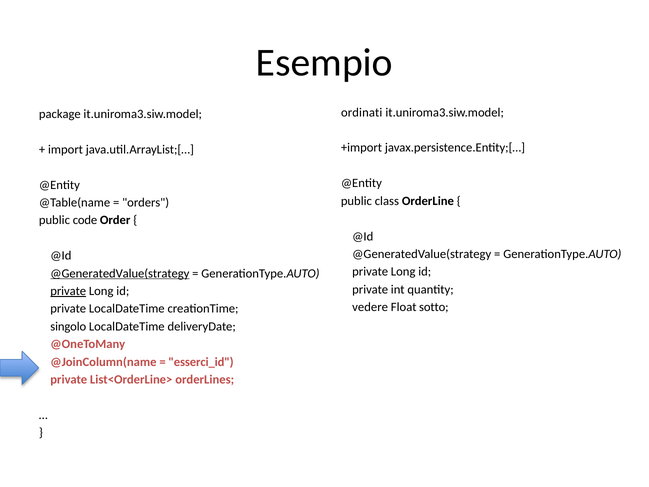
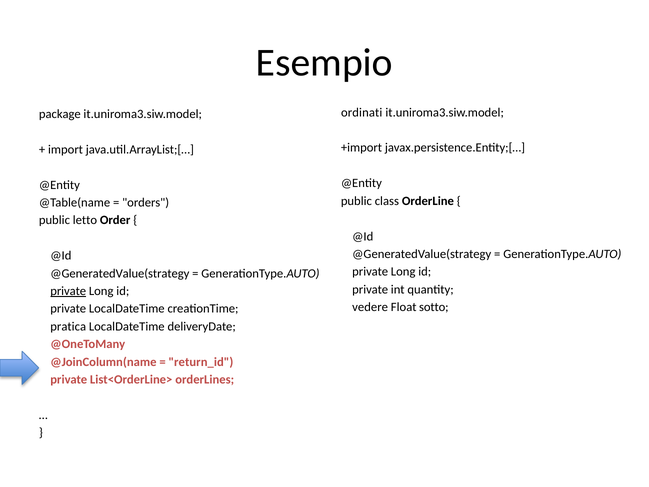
code: code -> letto
@GeneratedValue(strategy at (120, 273) underline: present -> none
singolo: singolo -> pratica
esserci_id: esserci_id -> return_id
